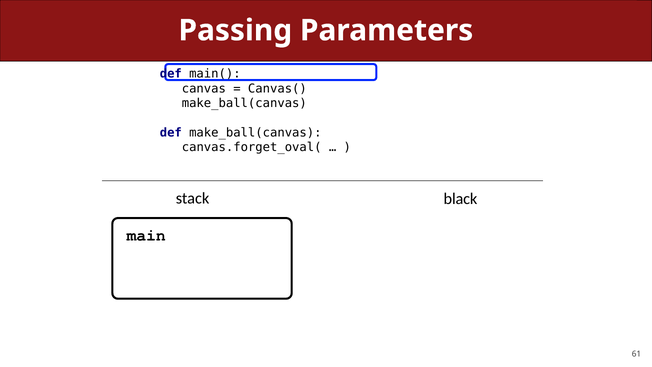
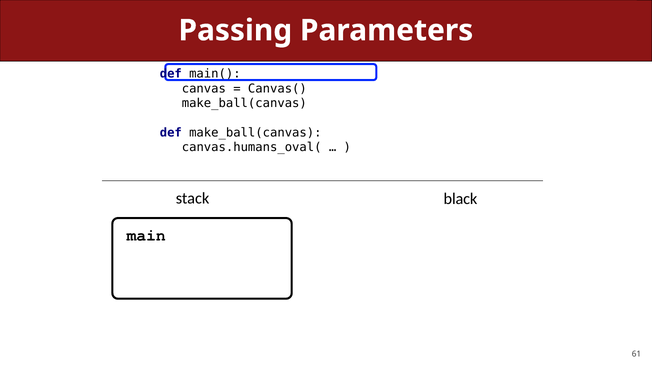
canvas.forget_oval(: canvas.forget_oval( -> canvas.humans_oval(
